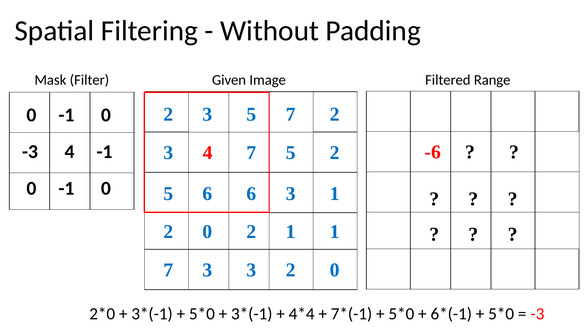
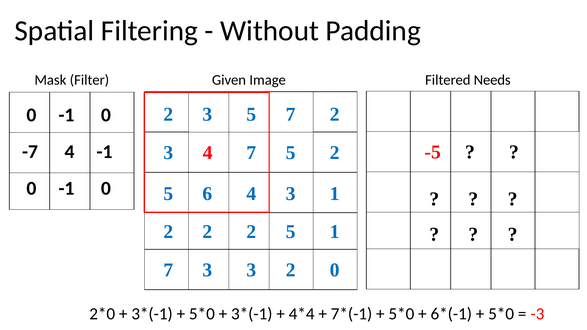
Range: Range -> Needs
-6: -6 -> -5
-3 at (30, 152): -3 -> -7
6 6: 6 -> 4
0 at (208, 232): 0 -> 2
1 at (291, 232): 1 -> 5
